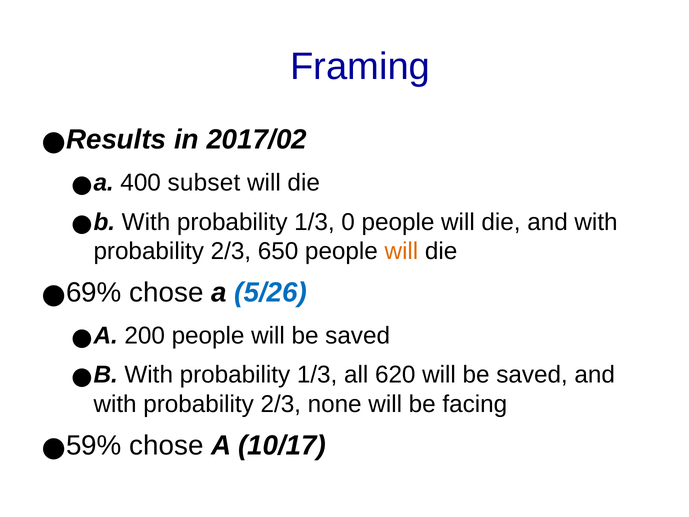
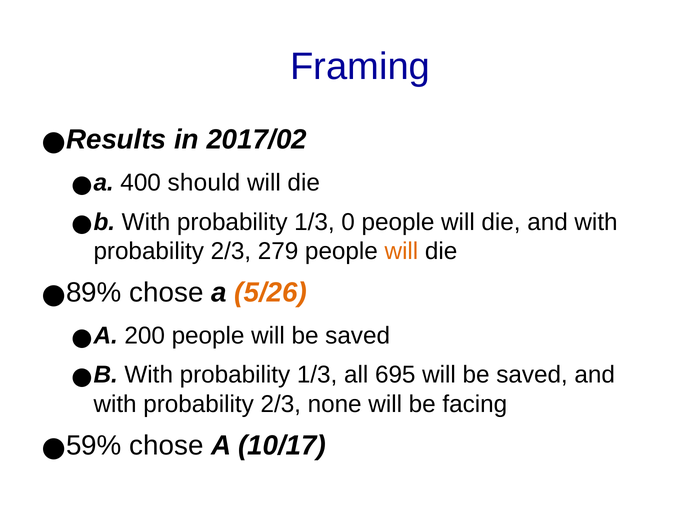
subset: subset -> should
650: 650 -> 279
69%: 69% -> 89%
5/26 colour: blue -> orange
620: 620 -> 695
